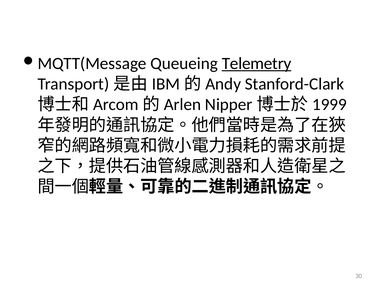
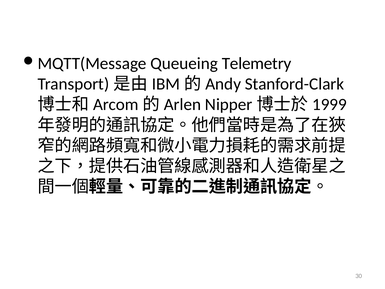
Telemetry underline: present -> none
